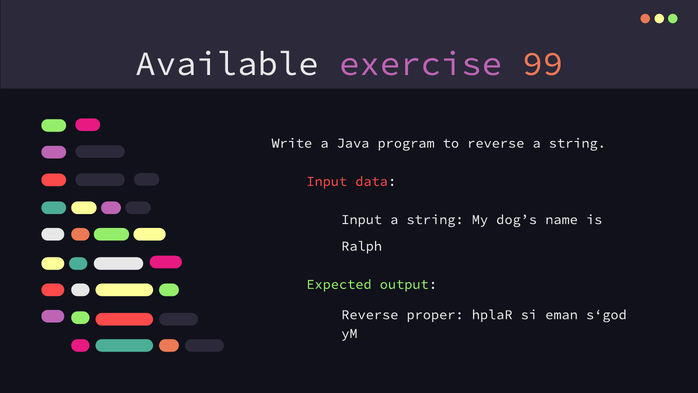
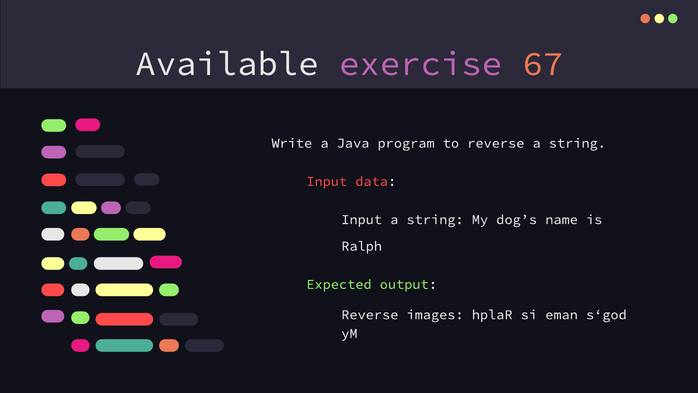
99: 99 -> 67
proper: proper -> images
